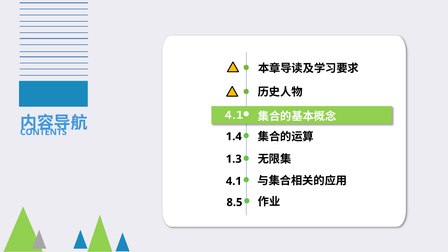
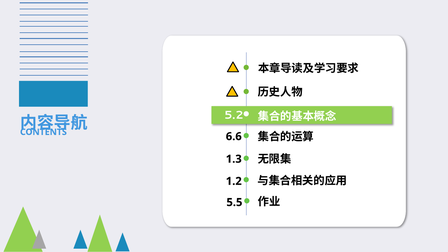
4.1 at (234, 115): 4.1 -> 5.2
1.4: 1.4 -> 6.6
4.1 at (234, 181): 4.1 -> 1.2
8.5: 8.5 -> 5.5
